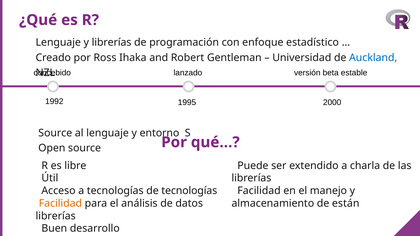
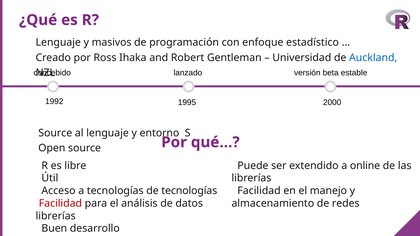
y librerías: librerías -> masivos
charla: charla -> online
Facilidad at (60, 204) colour: orange -> red
están: están -> redes
